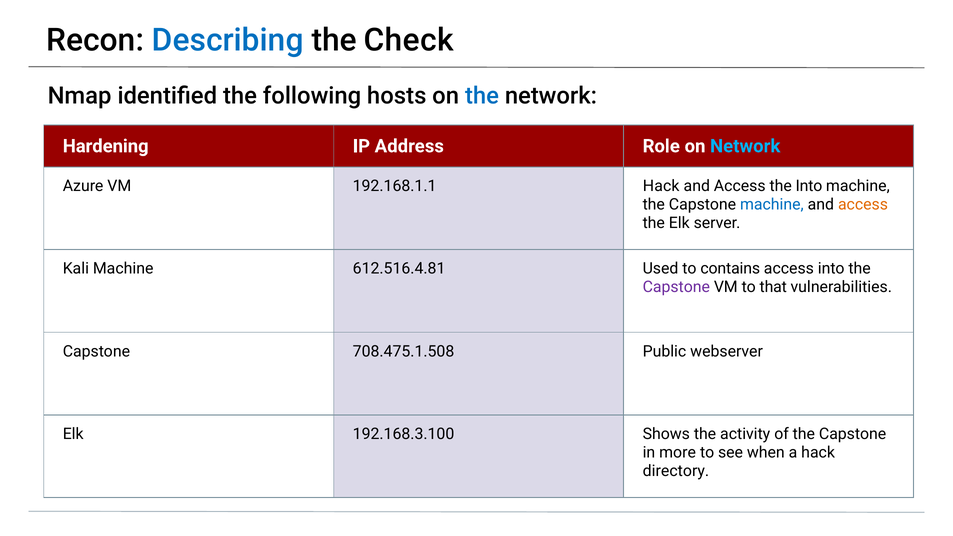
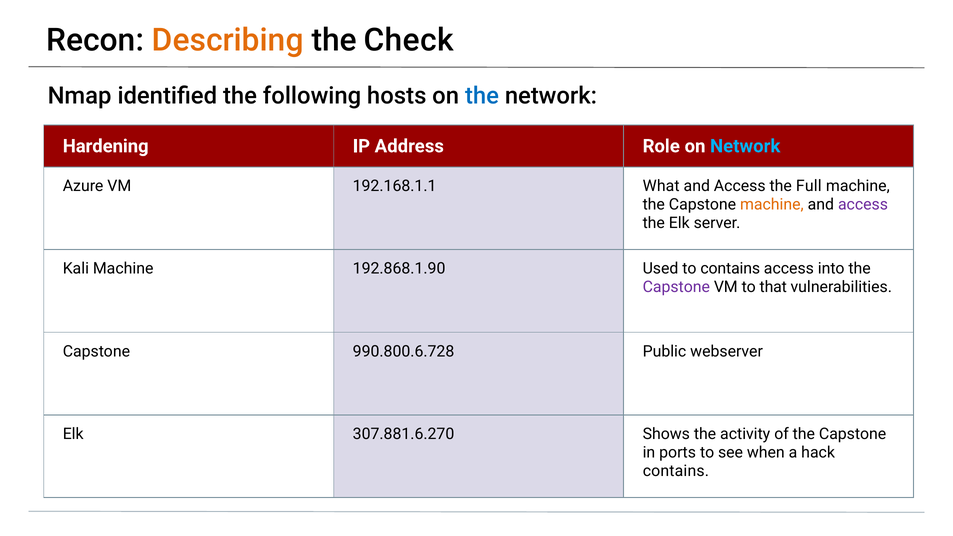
Describing colour: blue -> orange
192.168.1.1 Hack: Hack -> What
the Into: Into -> Full
machine at (772, 205) colour: blue -> orange
access at (863, 205) colour: orange -> purple
612.516.4.81: 612.516.4.81 -> 192.868.1.90
708.475.1.508: 708.475.1.508 -> 990.800.6.728
192.168.3.100: 192.168.3.100 -> 307.881.6.270
more: more -> ports
directory at (676, 471): directory -> contains
